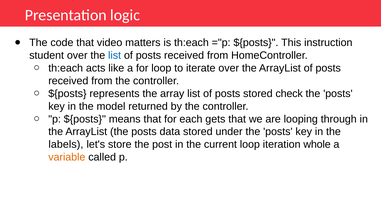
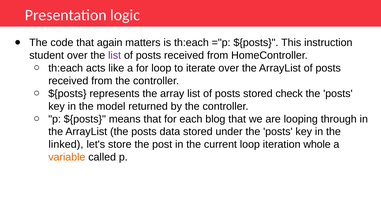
video: video -> again
list at (115, 55) colour: blue -> purple
gets: gets -> blog
labels: labels -> linked
